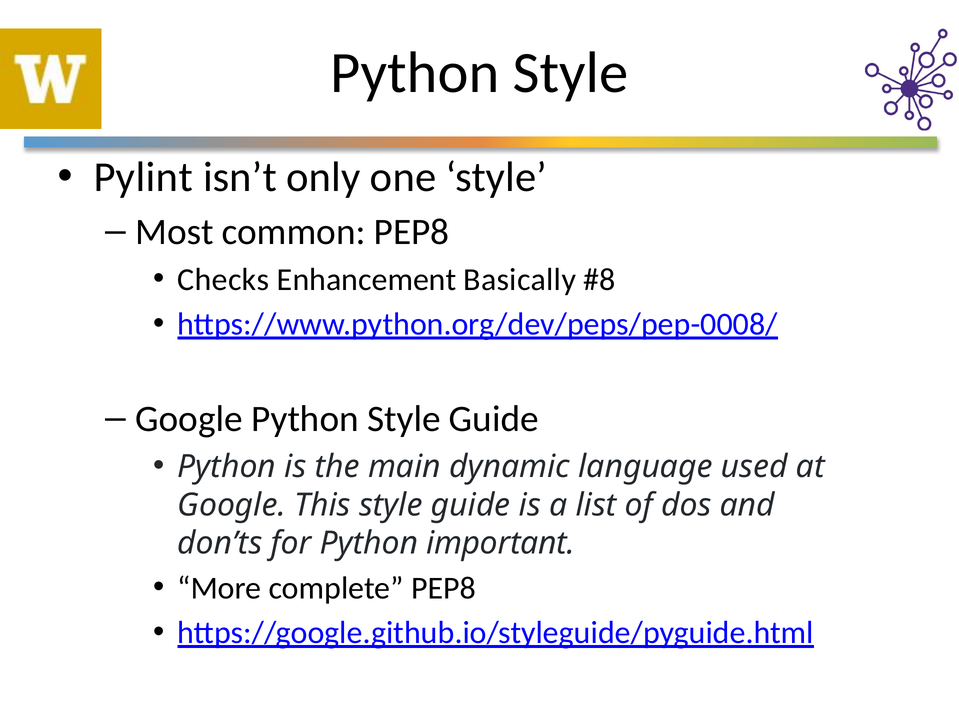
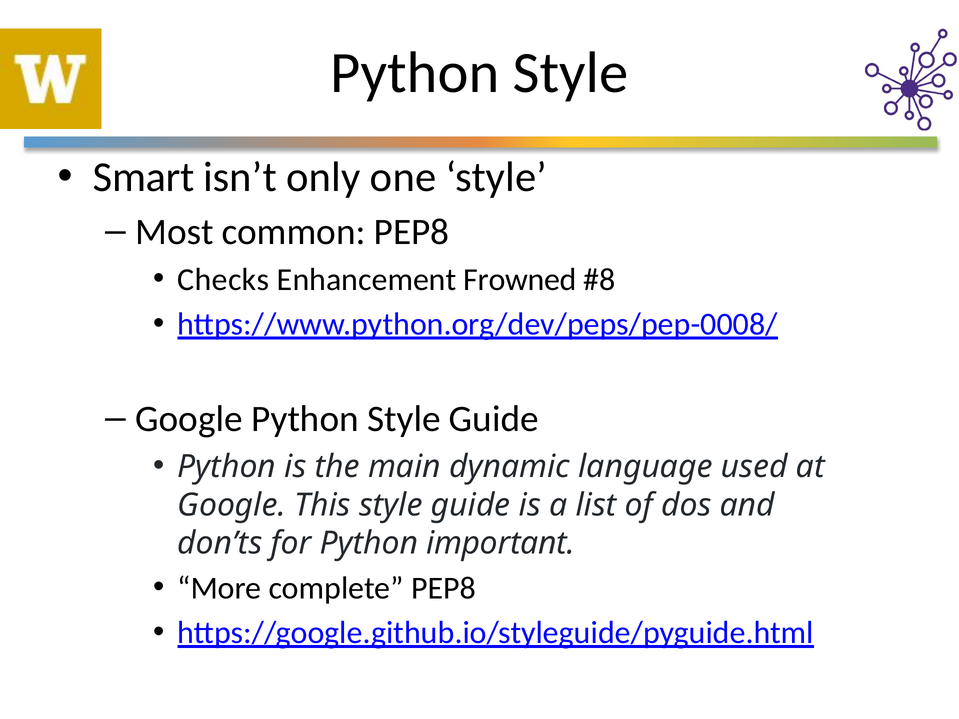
Pylint: Pylint -> Smart
Basically: Basically -> Frowned
